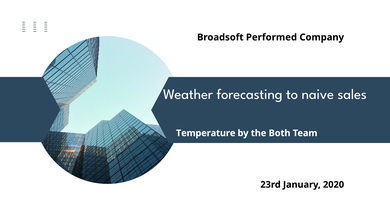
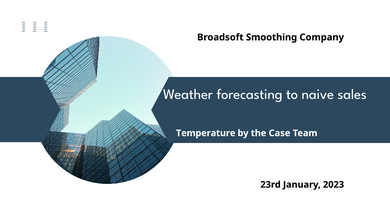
Performed: Performed -> Smoothing
Both: Both -> Case
2020: 2020 -> 2023
